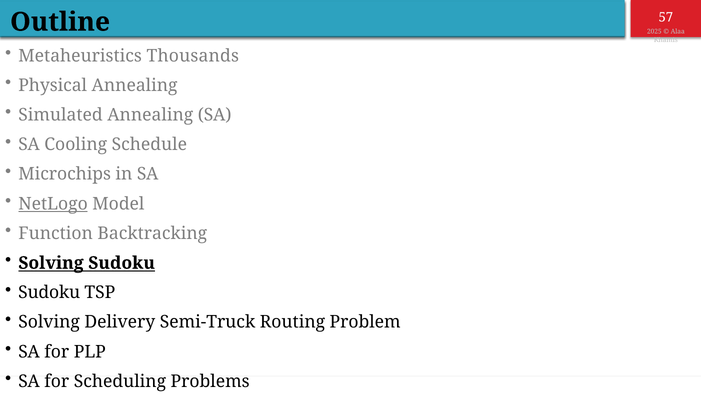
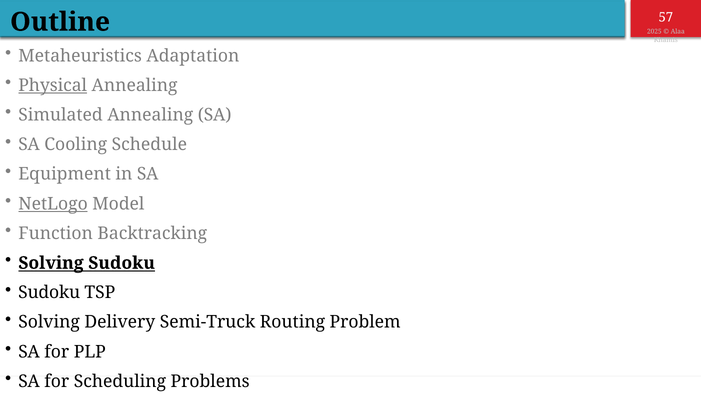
Thousands: Thousands -> Adaptation
Physical underline: none -> present
Microchips: Microchips -> Equipment
